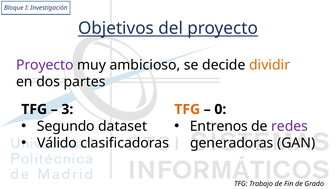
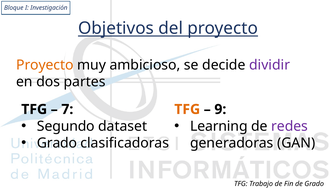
Proyecto at (45, 65) colour: purple -> orange
dividir colour: orange -> purple
3: 3 -> 7
0: 0 -> 9
Entrenos: Entrenos -> Learning
Válido at (57, 143): Válido -> Grado
